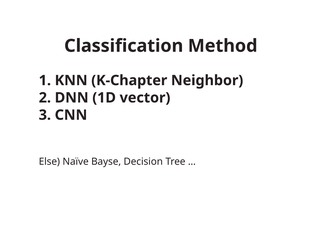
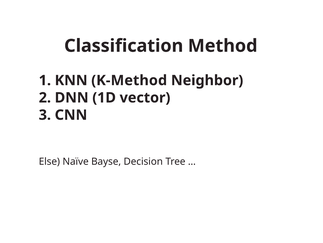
K-Chapter: K-Chapter -> K-Method
